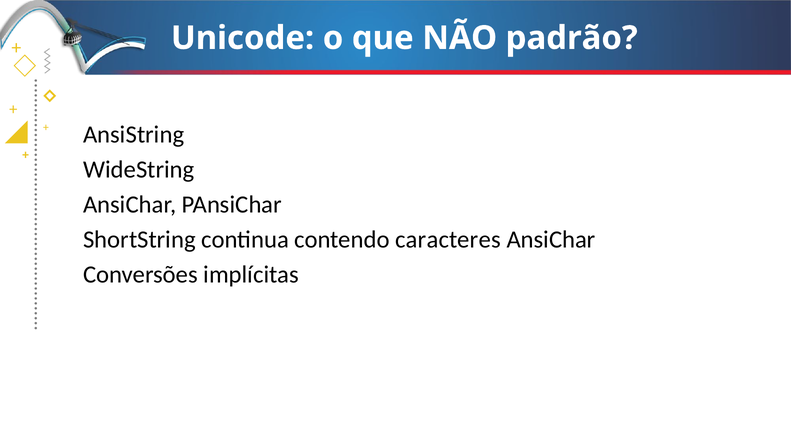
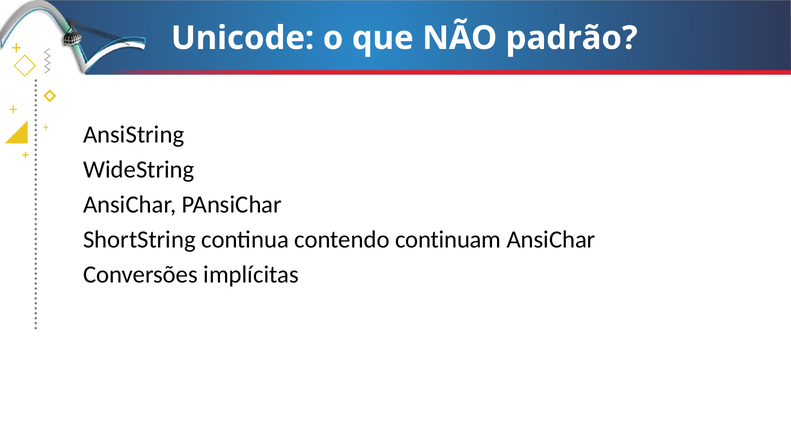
caracteres: caracteres -> continuam
